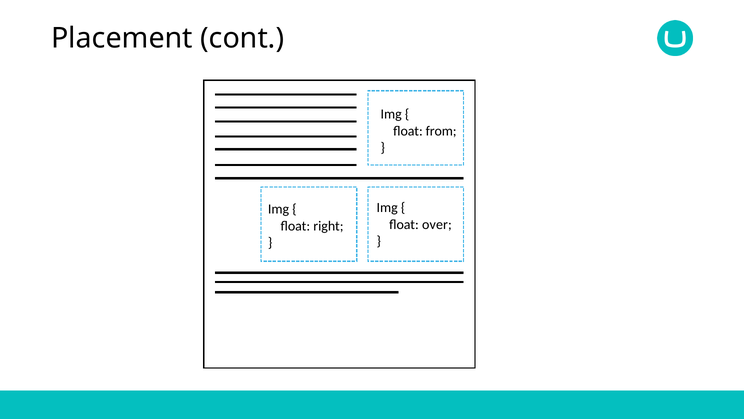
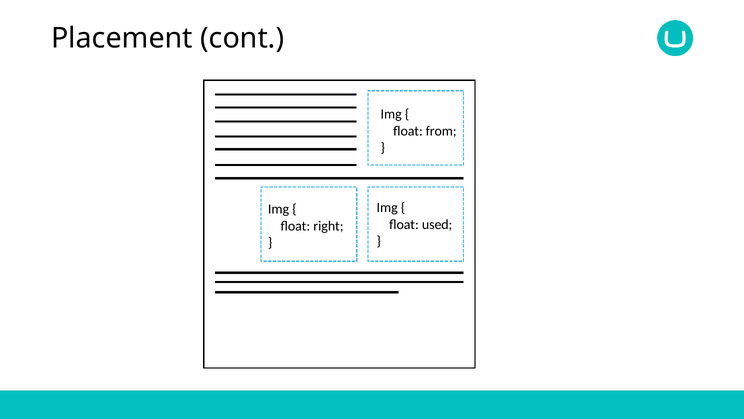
over: over -> used
